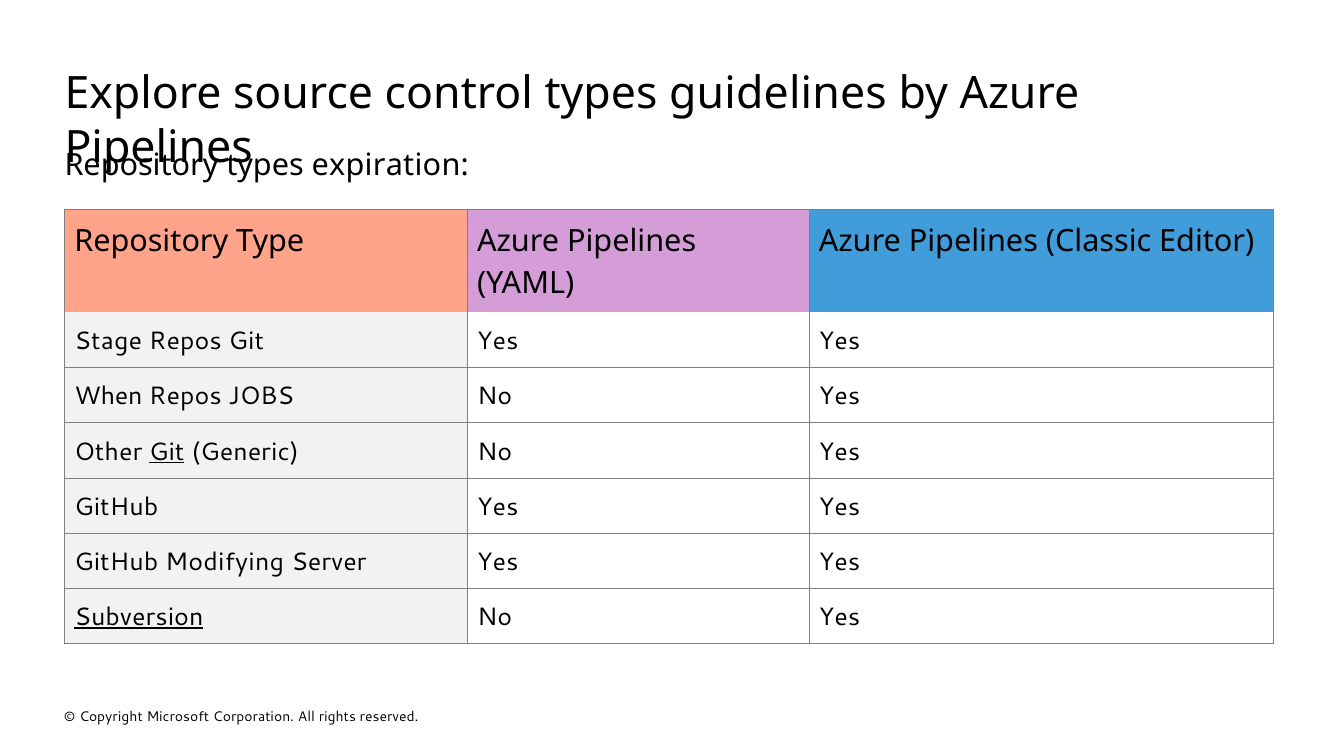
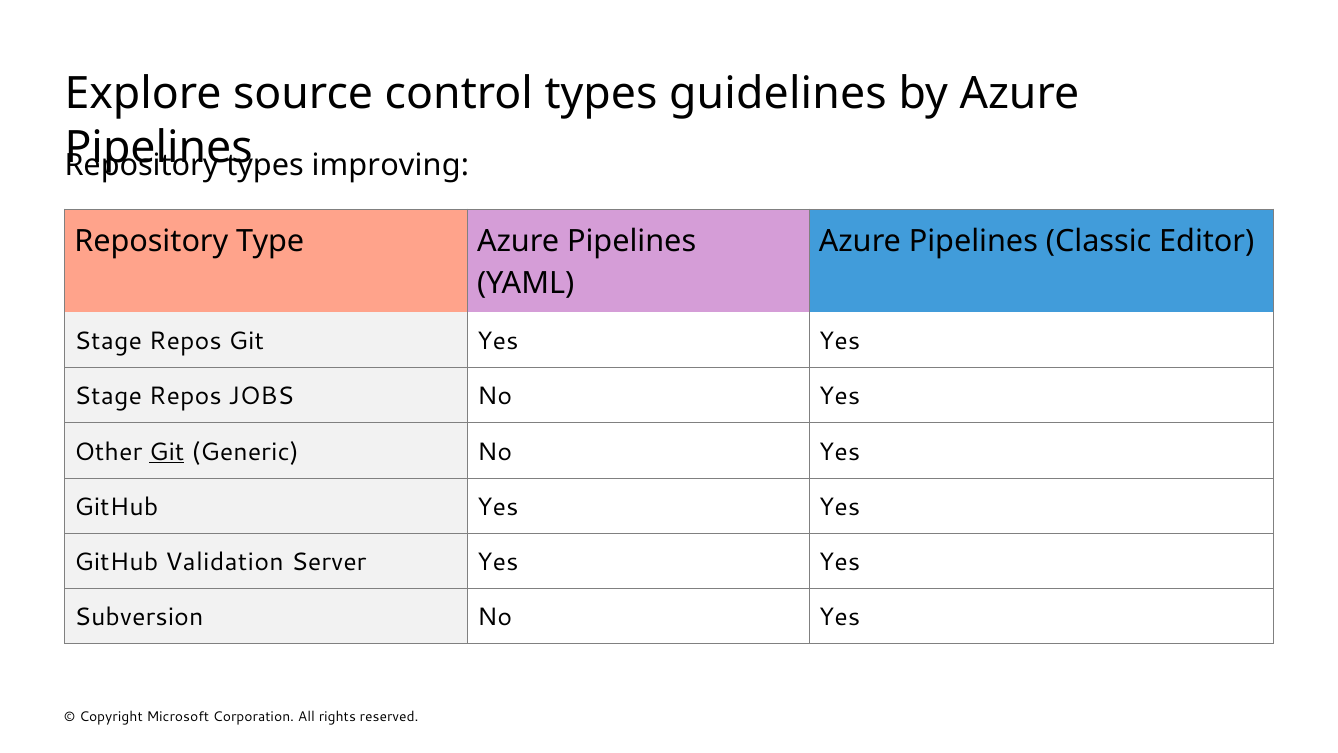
expiration: expiration -> improving
When at (108, 396): When -> Stage
Modifying: Modifying -> Validation
Subversion underline: present -> none
